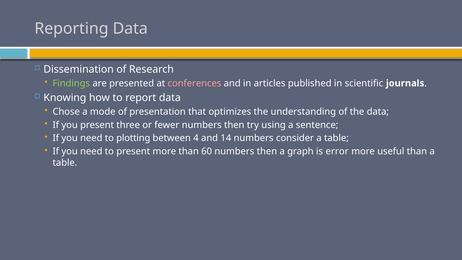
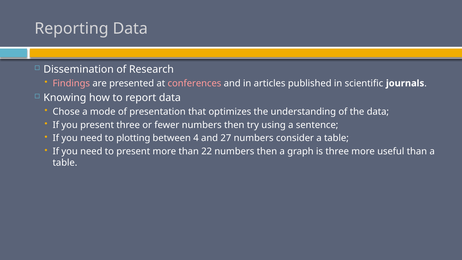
Findings colour: light green -> pink
14: 14 -> 27
60: 60 -> 22
is error: error -> three
